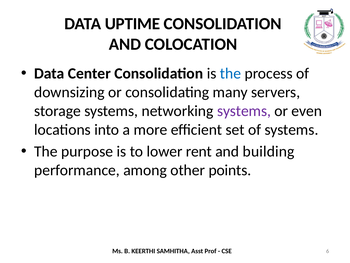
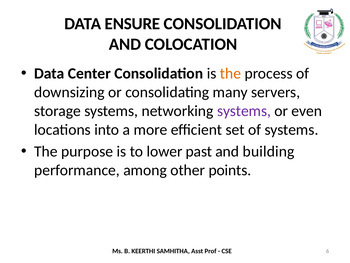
UPTIME: UPTIME -> ENSURE
the at (231, 73) colour: blue -> orange
rent: rent -> past
